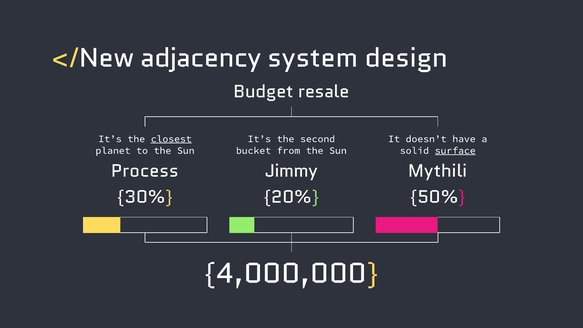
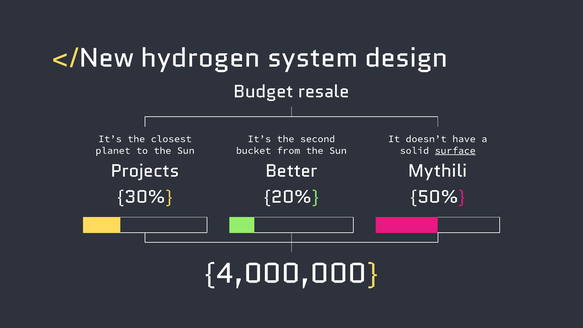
adjacency: adjacency -> hydrogen
closest underline: present -> none
Process: Process -> Projects
Jimmy: Jimmy -> Better
